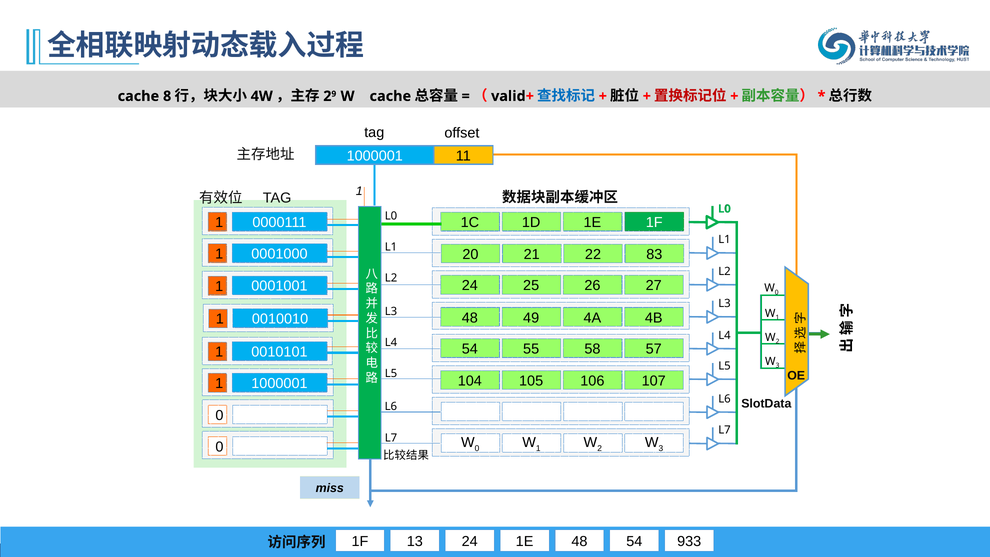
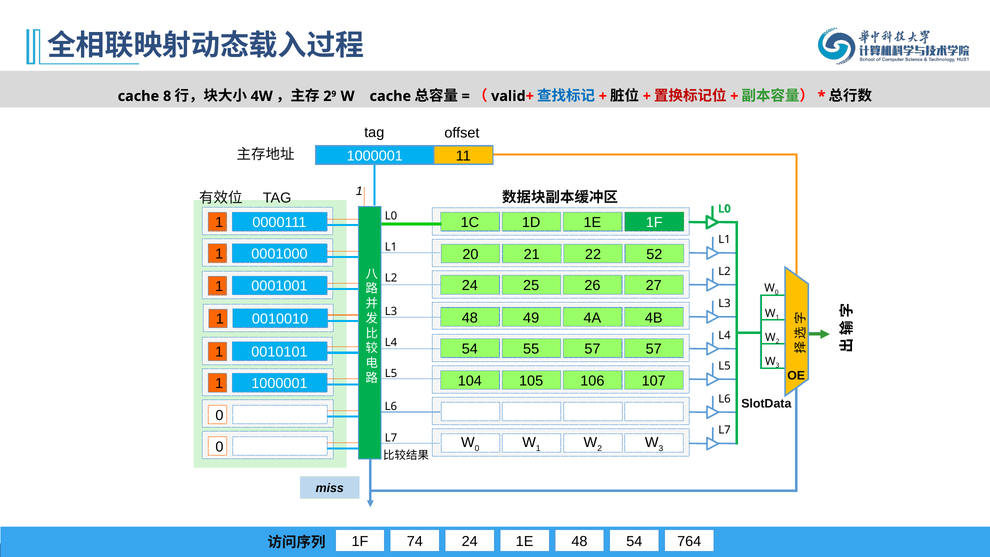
83: 83 -> 52
55 58: 58 -> 57
13: 13 -> 74
933: 933 -> 764
